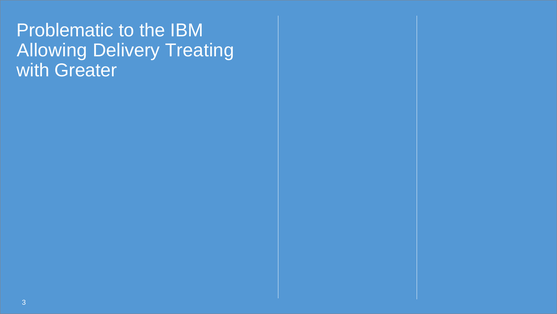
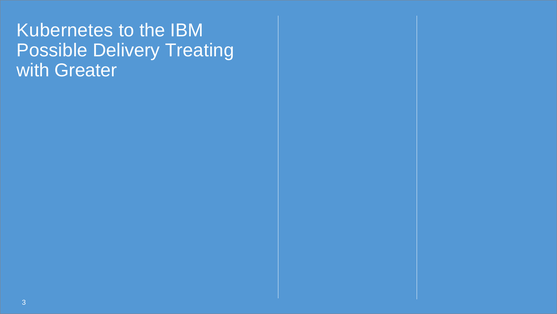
Problematic: Problematic -> Kubernetes
Allowing: Allowing -> Possible
